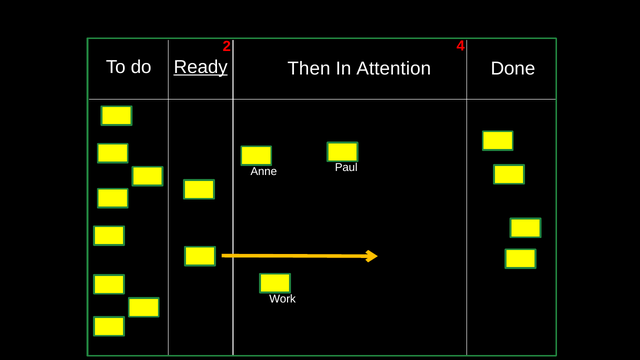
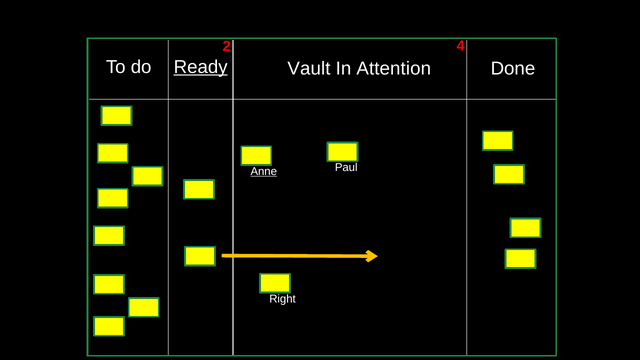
Then: Then -> Vault
Anne underline: none -> present
Work: Work -> Right
